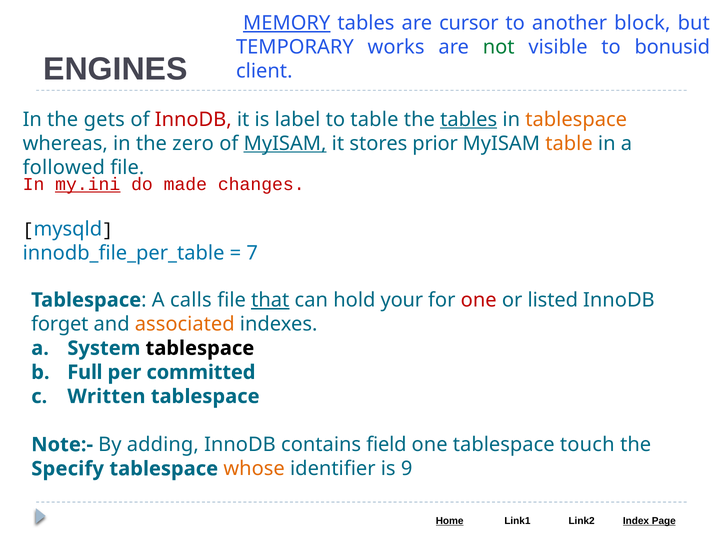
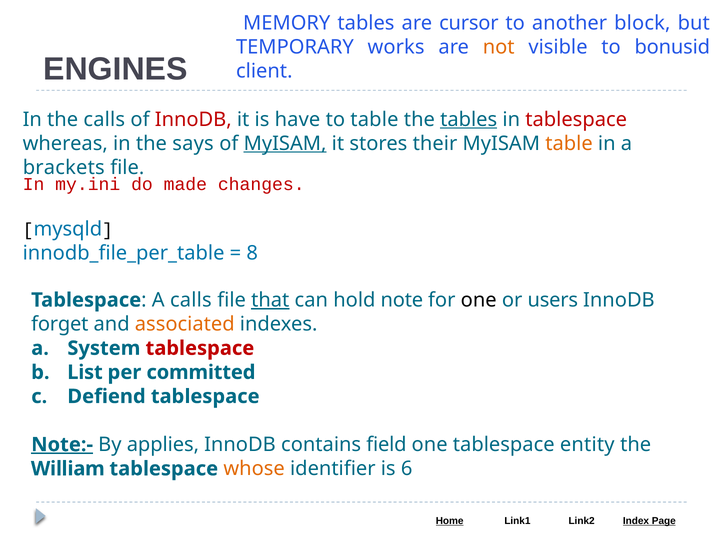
MEMORY underline: present -> none
not colour: green -> orange
the gets: gets -> calls
label: label -> have
tablespace at (576, 119) colour: orange -> red
zero: zero -> says
prior: prior -> their
followed: followed -> brackets
my.ini underline: present -> none
7: 7 -> 8
your: your -> note
one at (479, 300) colour: red -> black
listed: listed -> users
tablespace at (200, 348) colour: black -> red
Full: Full -> List
Written: Written -> Defiend
Note:- underline: none -> present
adding: adding -> applies
touch: touch -> entity
Specify: Specify -> William
9: 9 -> 6
